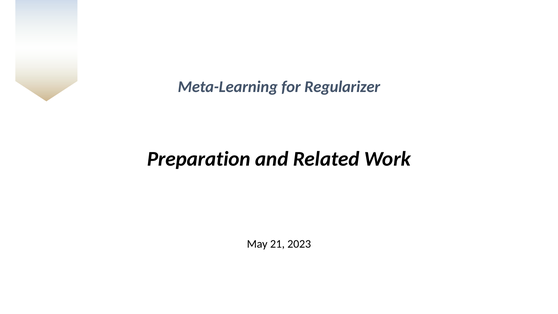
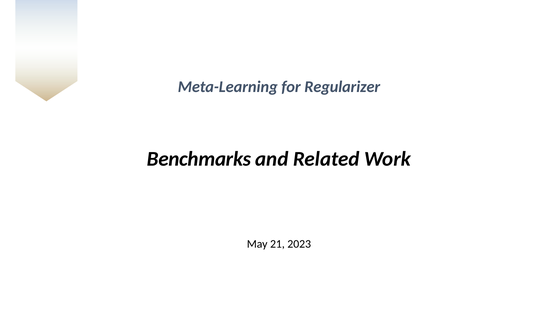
Preparation: Preparation -> Benchmarks
